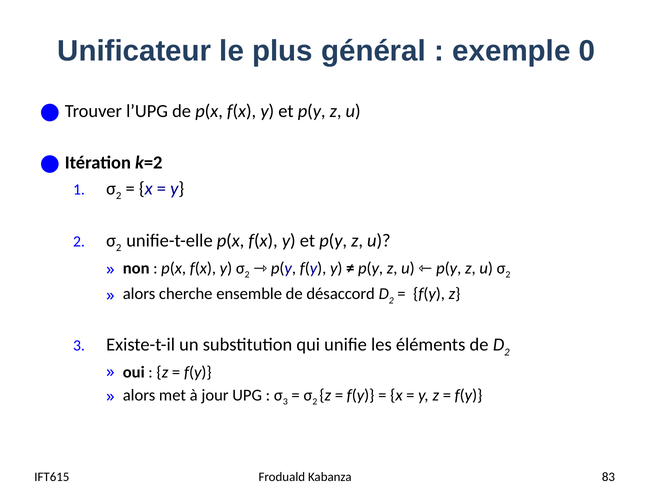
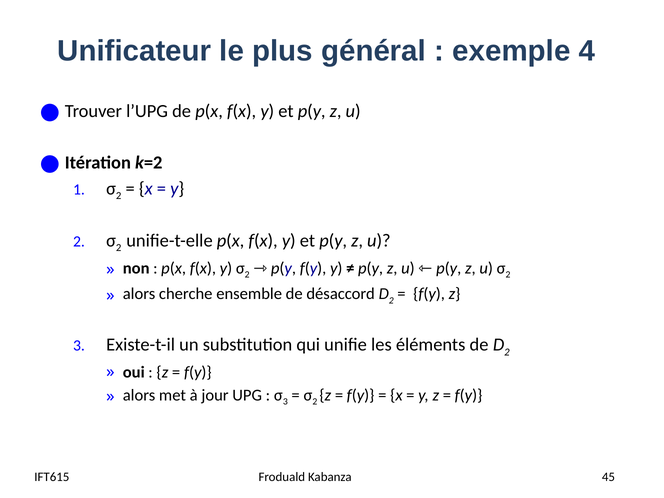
0: 0 -> 4
83: 83 -> 45
